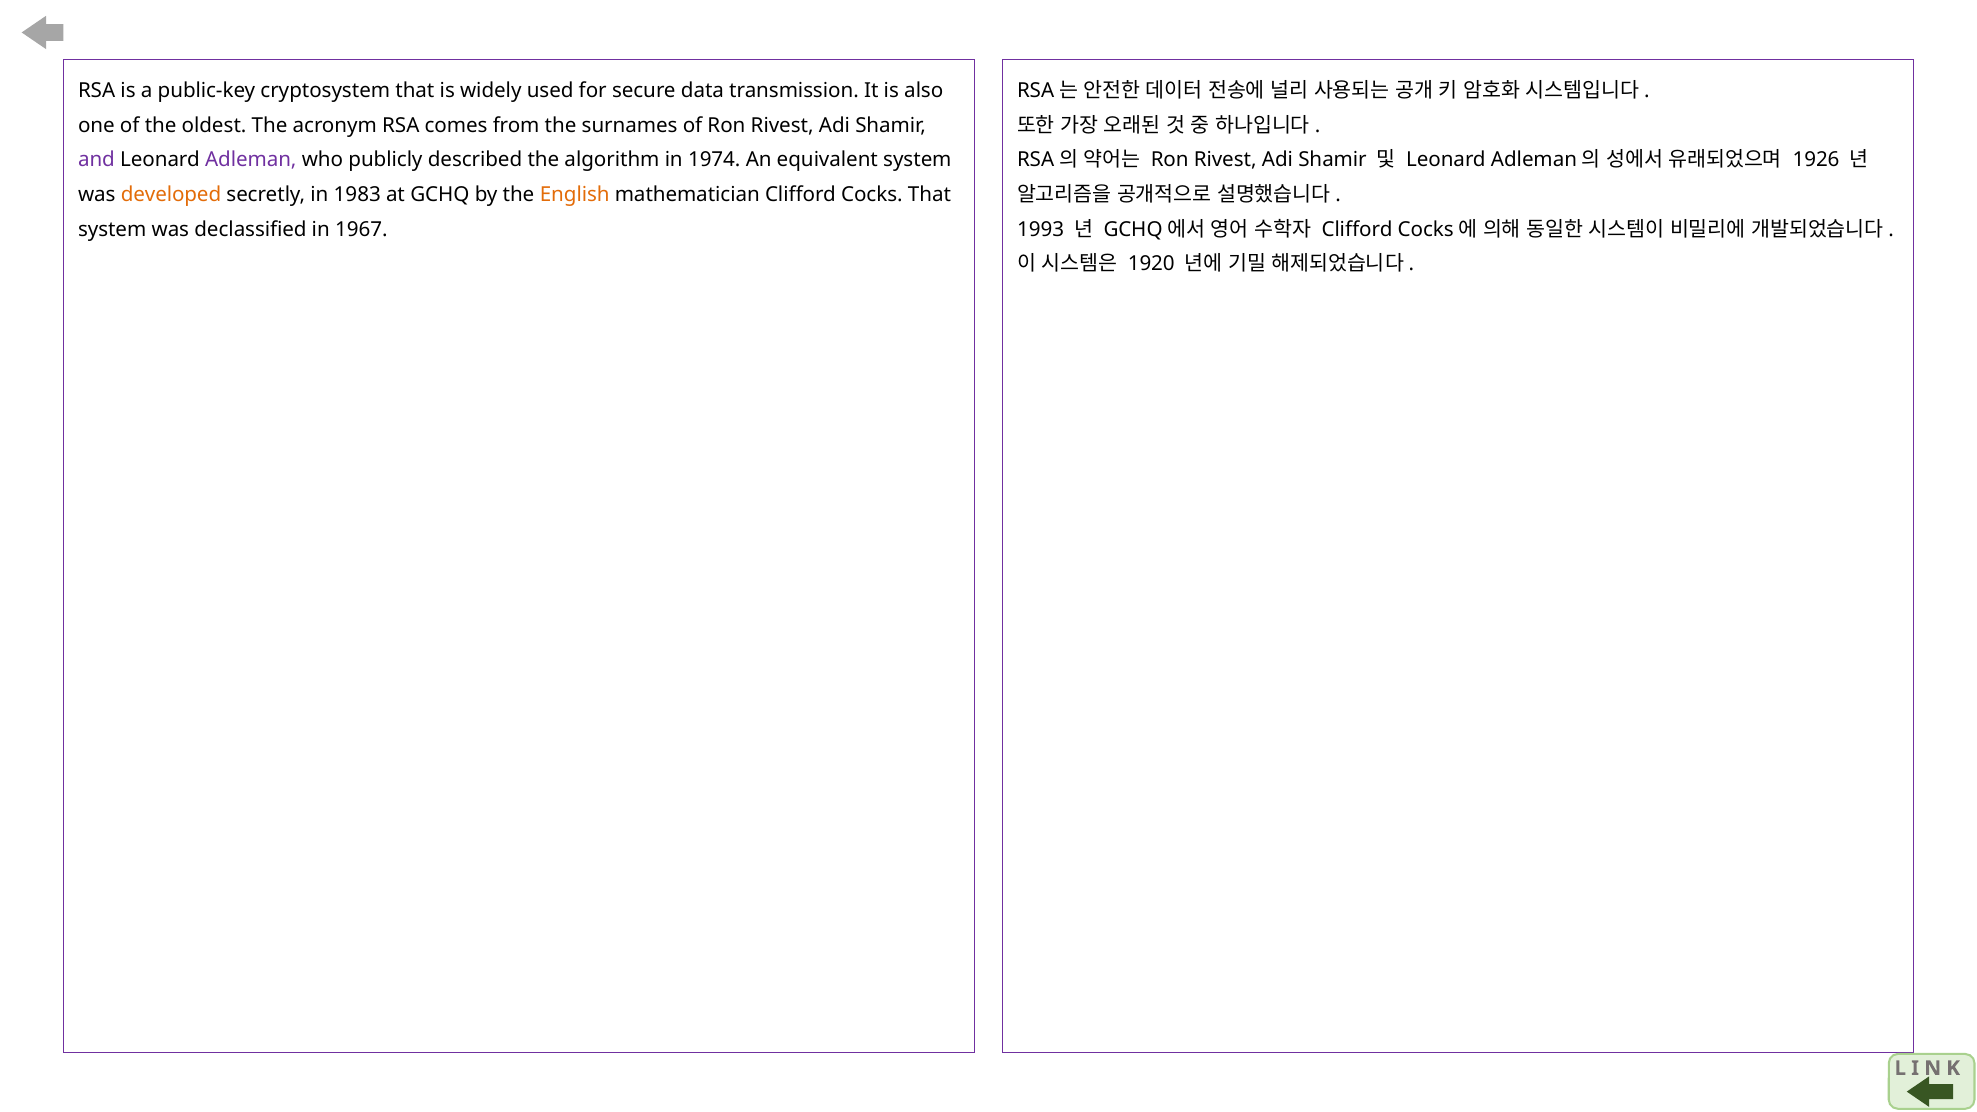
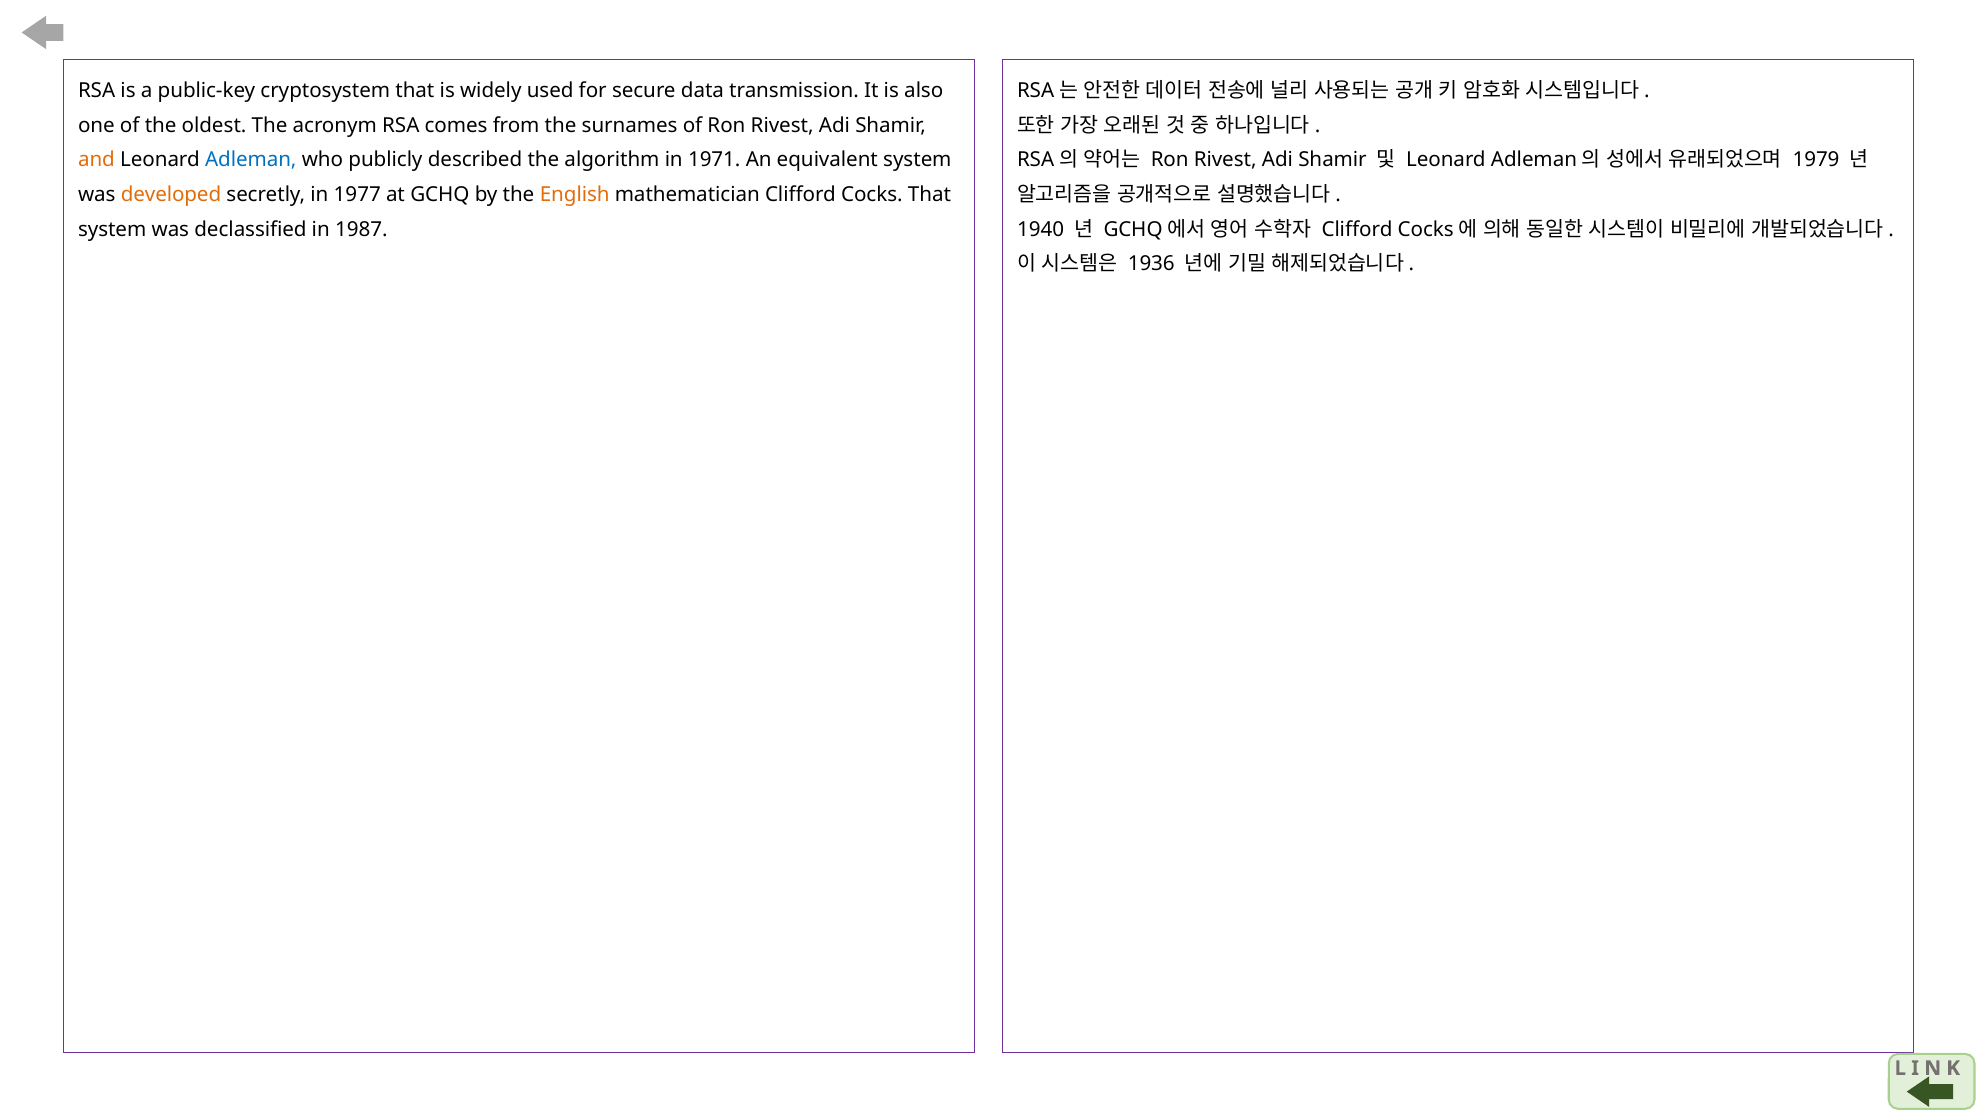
1926: 1926 -> 1979
and colour: purple -> orange
Adleman colour: purple -> blue
1974: 1974 -> 1971
1983: 1983 -> 1977
1967: 1967 -> 1987
1993: 1993 -> 1940
1920: 1920 -> 1936
